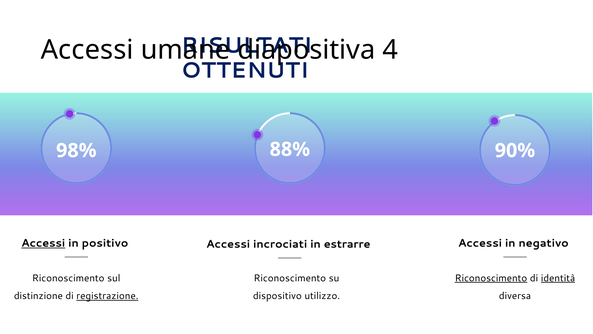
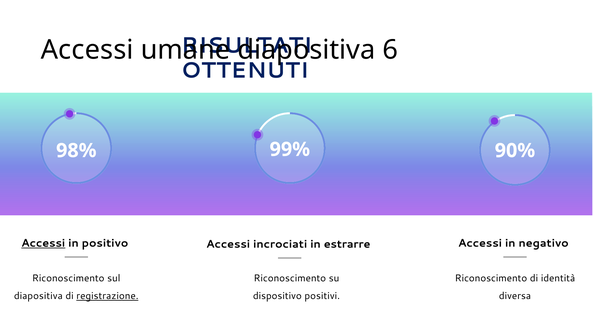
4: 4 -> 6
88%: 88% -> 99%
Riconoscimento at (491, 278) underline: present -> none
identità underline: present -> none
distinzione at (38, 296): distinzione -> diapositiva
utilizzo: utilizzo -> positivi
